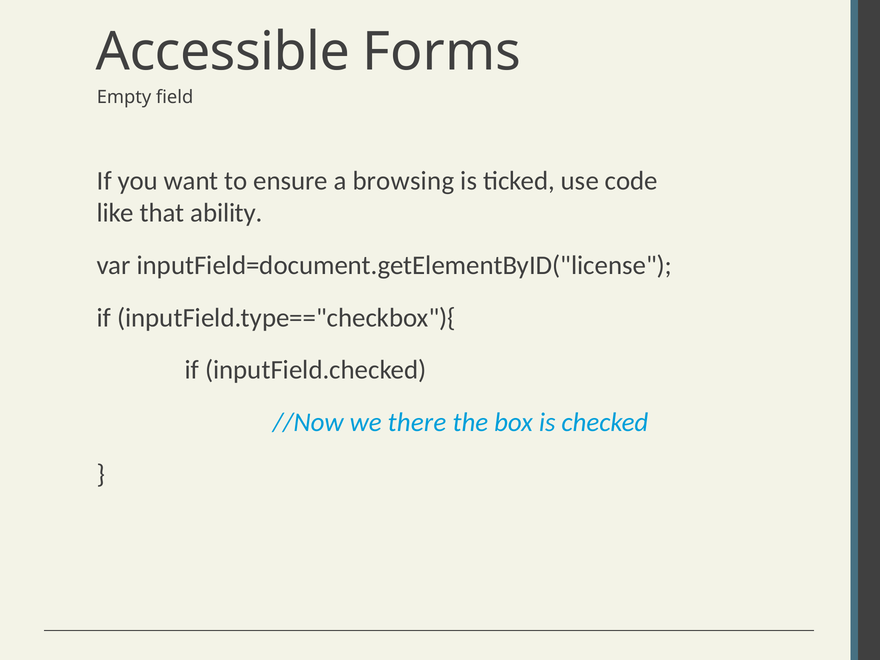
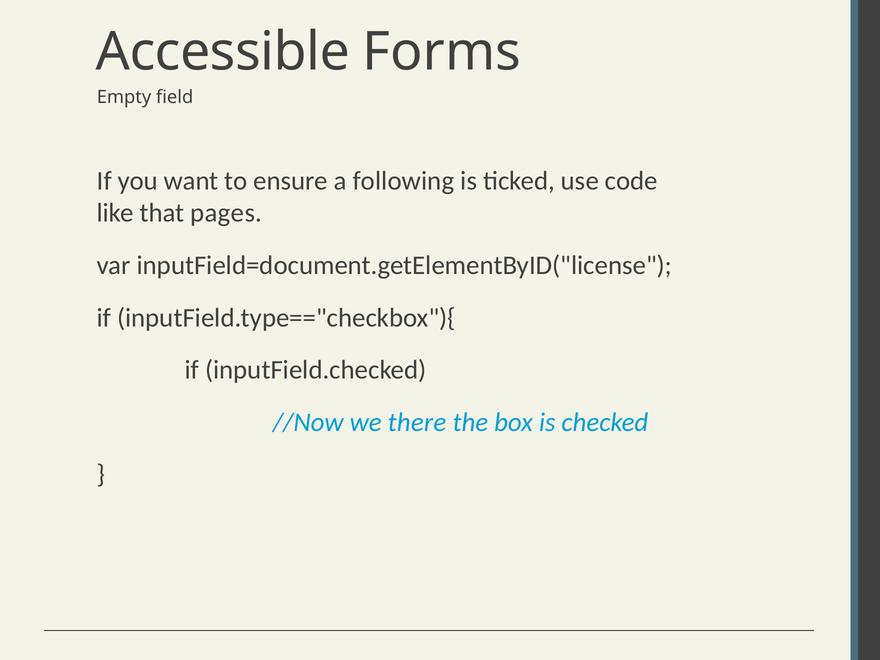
browsing: browsing -> following
ability: ability -> pages
